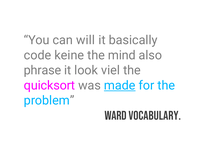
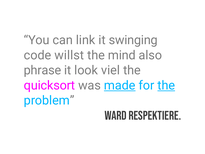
will: will -> link
basically: basically -> swinging
keine: keine -> willst
the at (166, 85) underline: none -> present
vocabulary: vocabulary -> respektiere
